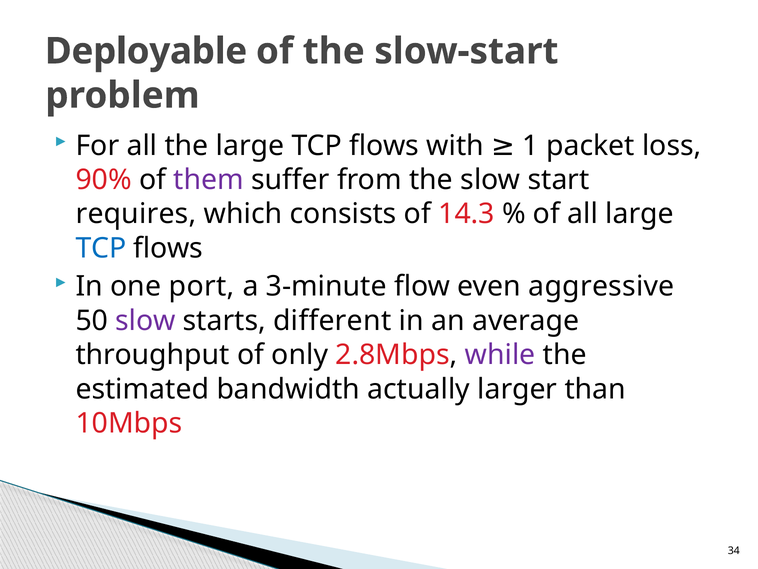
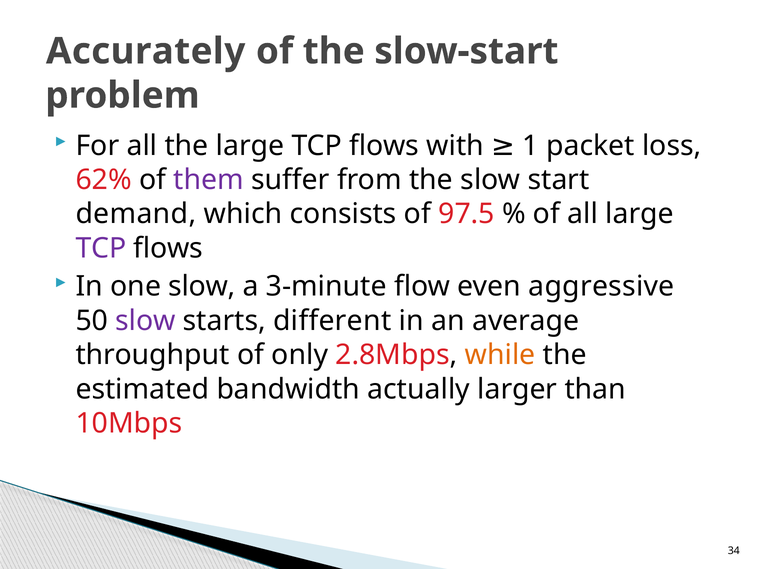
Deployable: Deployable -> Accurately
90%: 90% -> 62%
requires: requires -> demand
14.3: 14.3 -> 97.5
TCP at (101, 248) colour: blue -> purple
one port: port -> slow
while colour: purple -> orange
